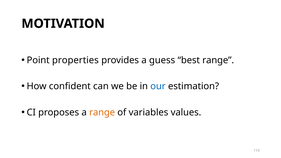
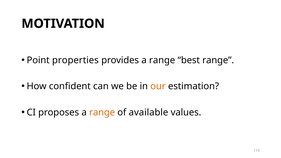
provides a guess: guess -> range
our colour: blue -> orange
variables: variables -> available
